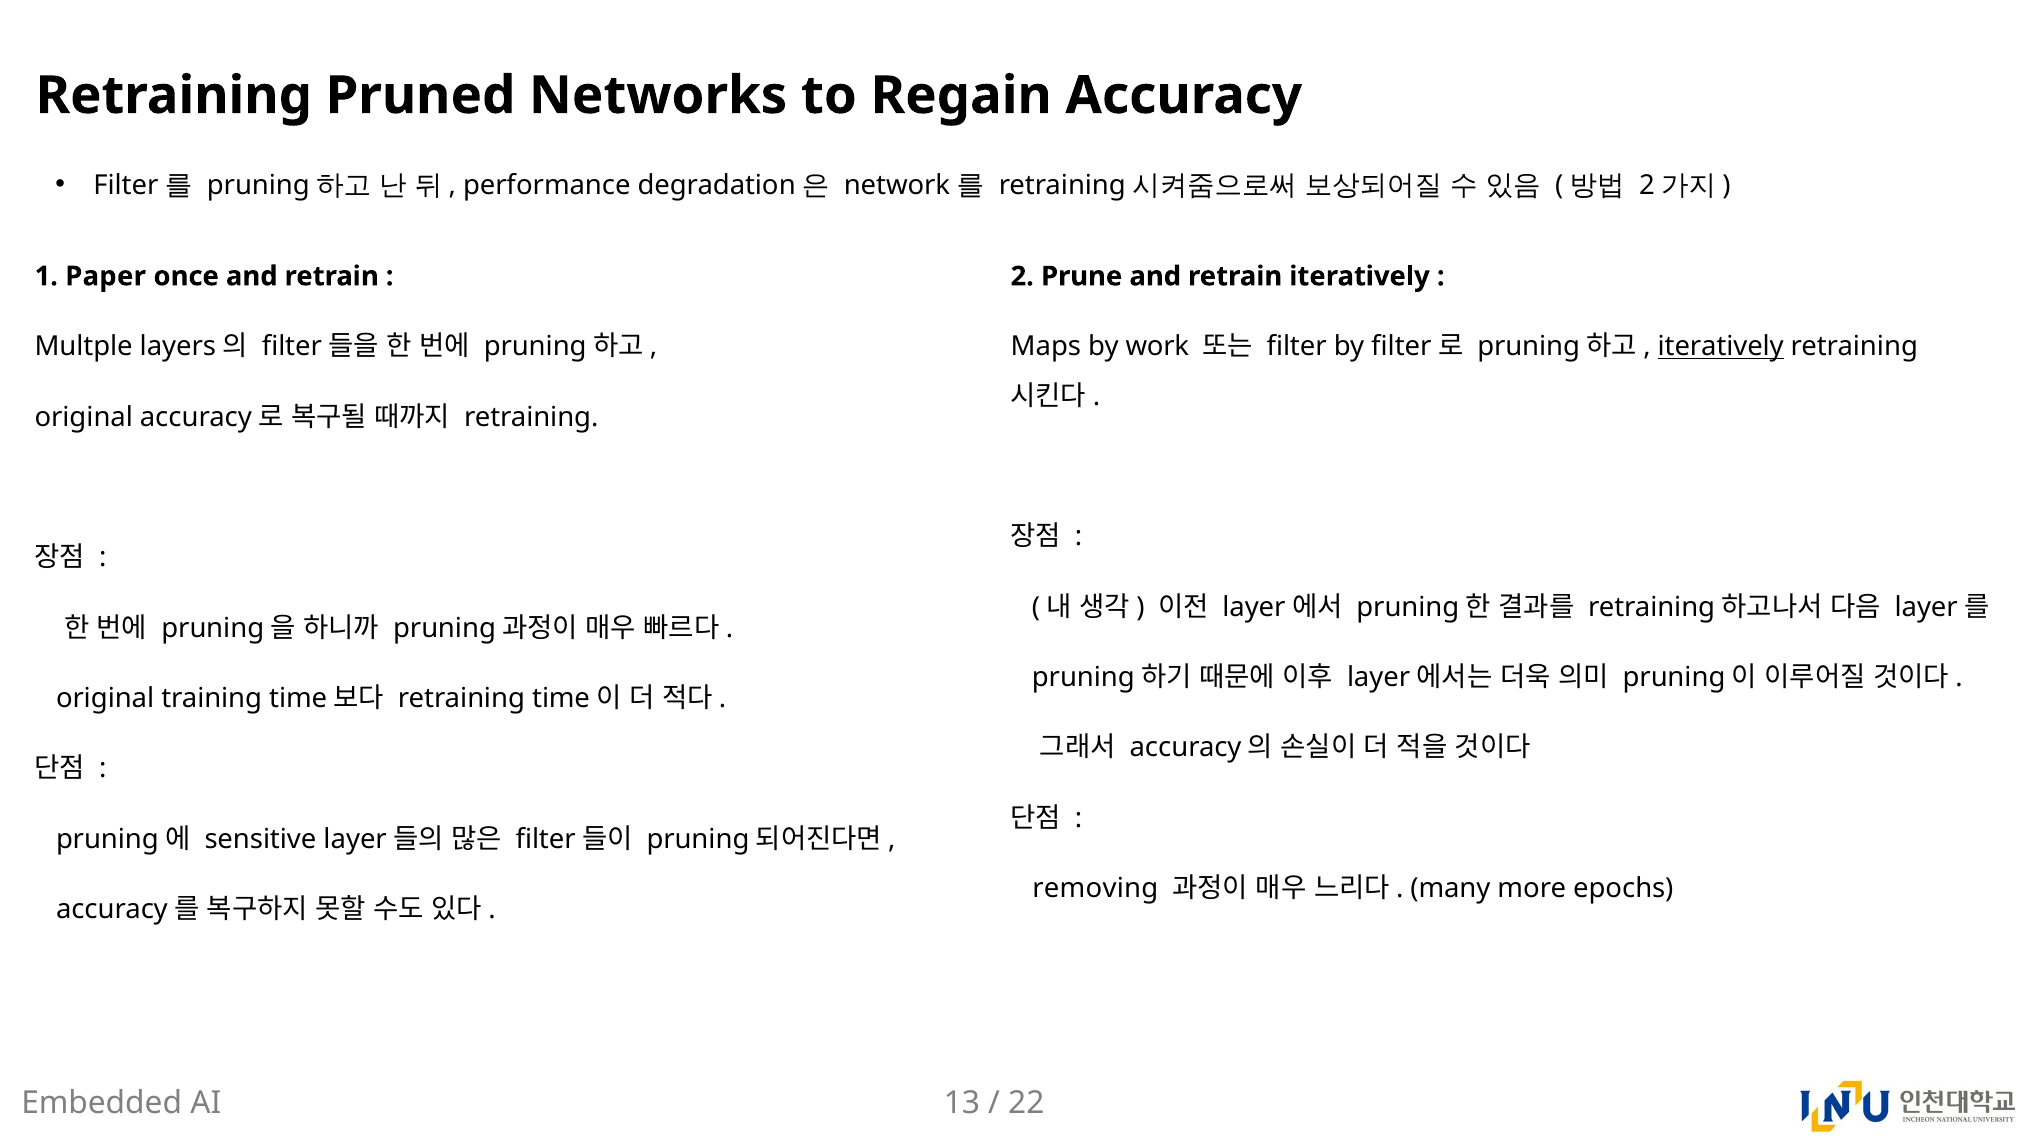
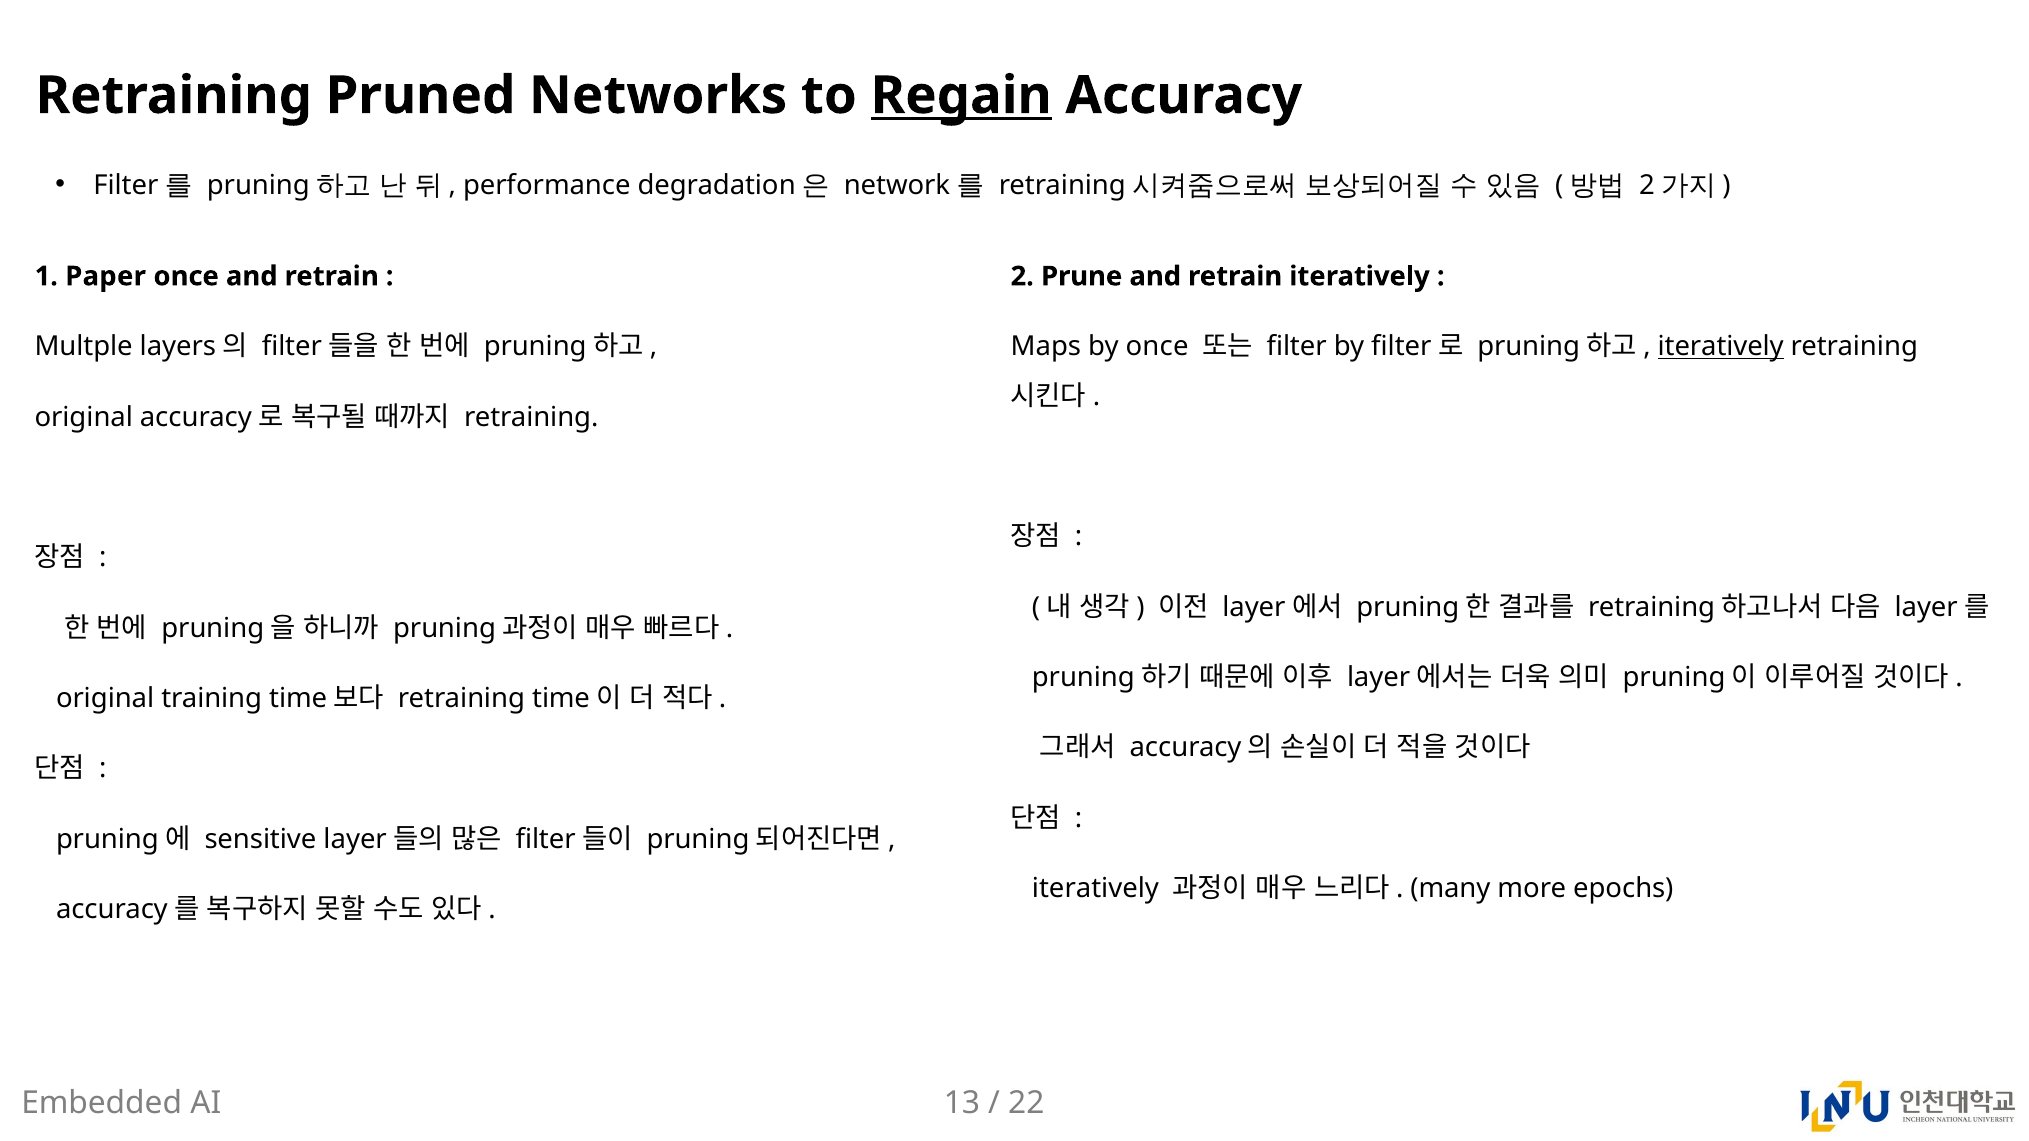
Regain underline: none -> present
by work: work -> once
removing at (1095, 889): removing -> iteratively
